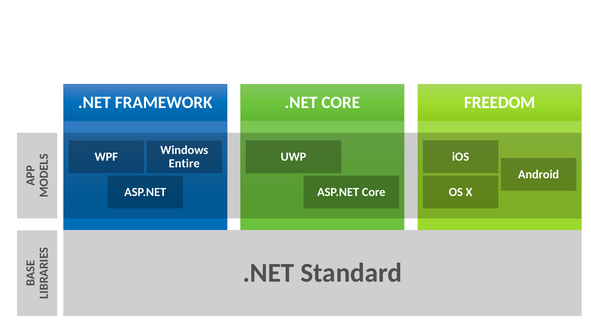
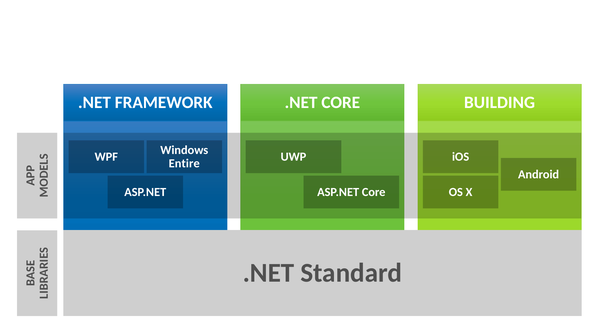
FREEDOM: FREEDOM -> BUILDING
